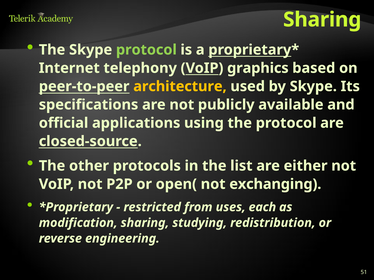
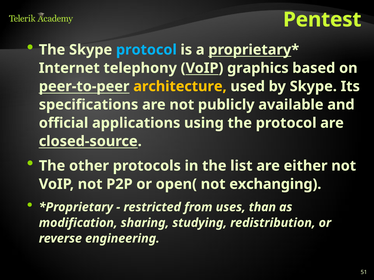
Sharing at (322, 20): Sharing -> Pentest
protocol at (146, 50) colour: light green -> light blue
each: each -> than
